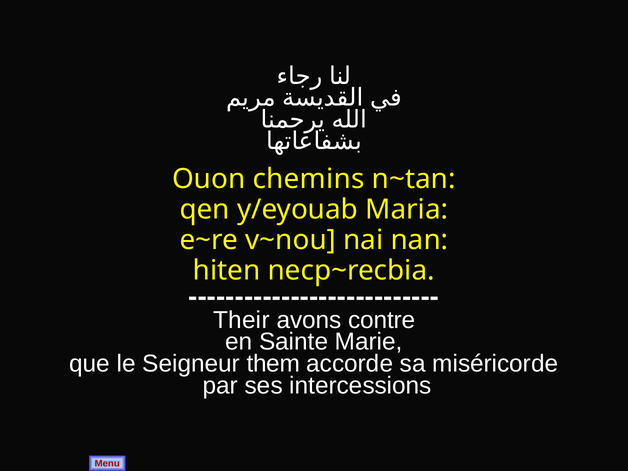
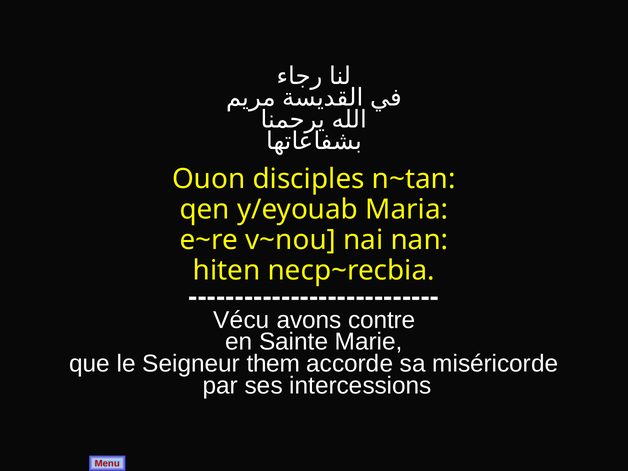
chemins: chemins -> disciples
Their: Their -> Vécu
